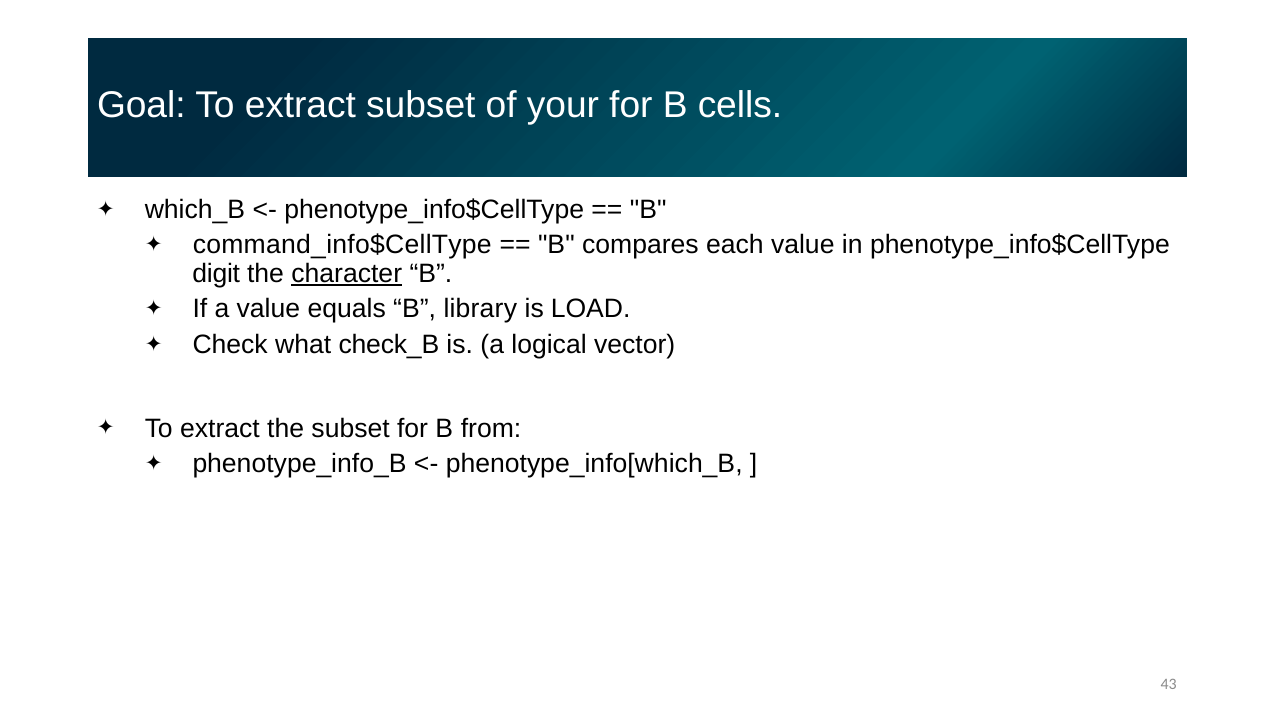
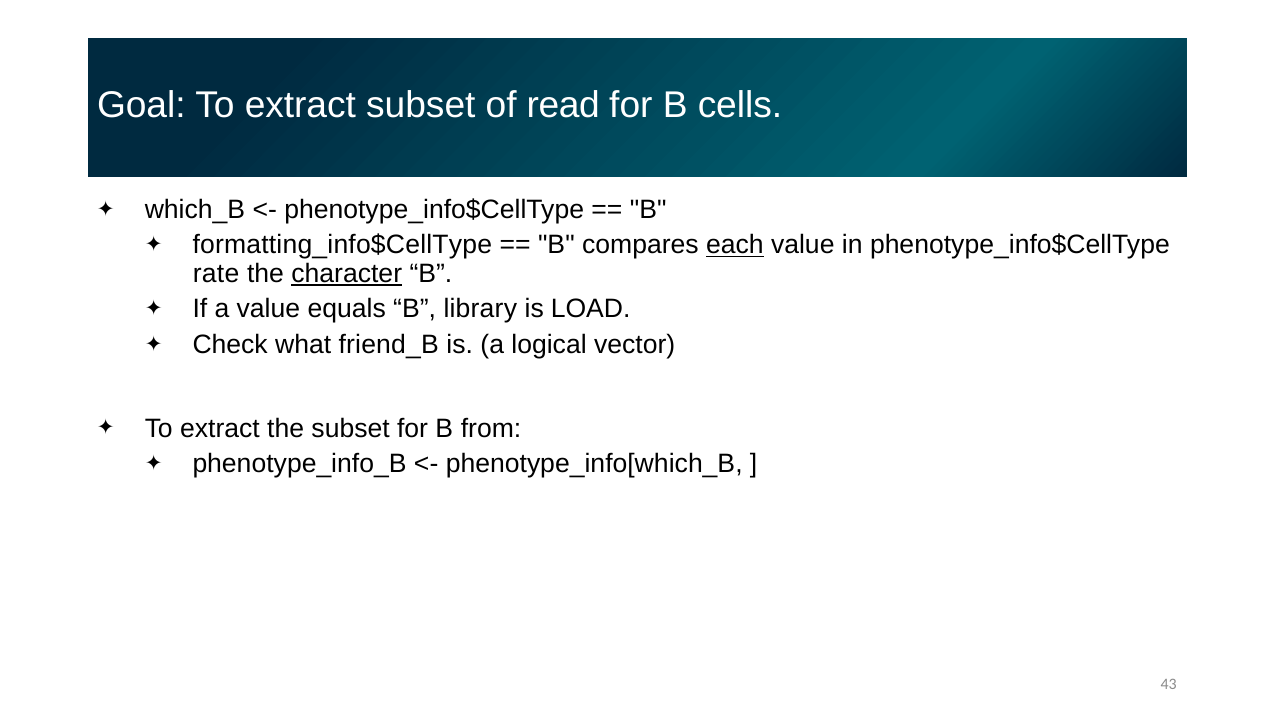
your: your -> read
command_info$CellType: command_info$CellType -> formatting_info$CellType
each underline: none -> present
digit: digit -> rate
check_B: check_B -> friend_B
